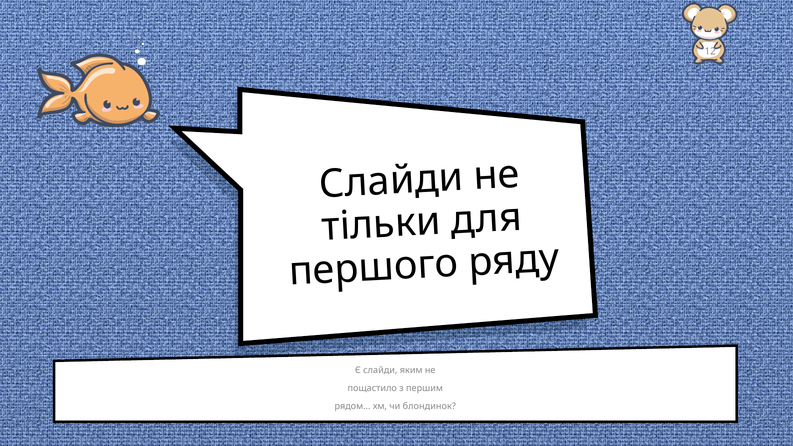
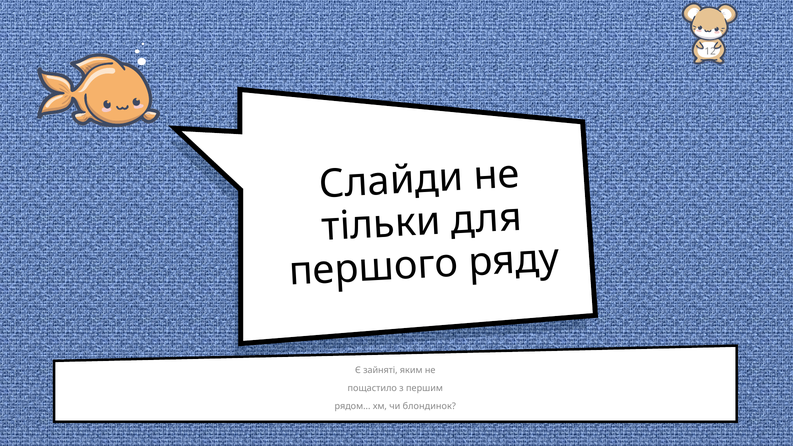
Є слайди: слайди -> зайняті
